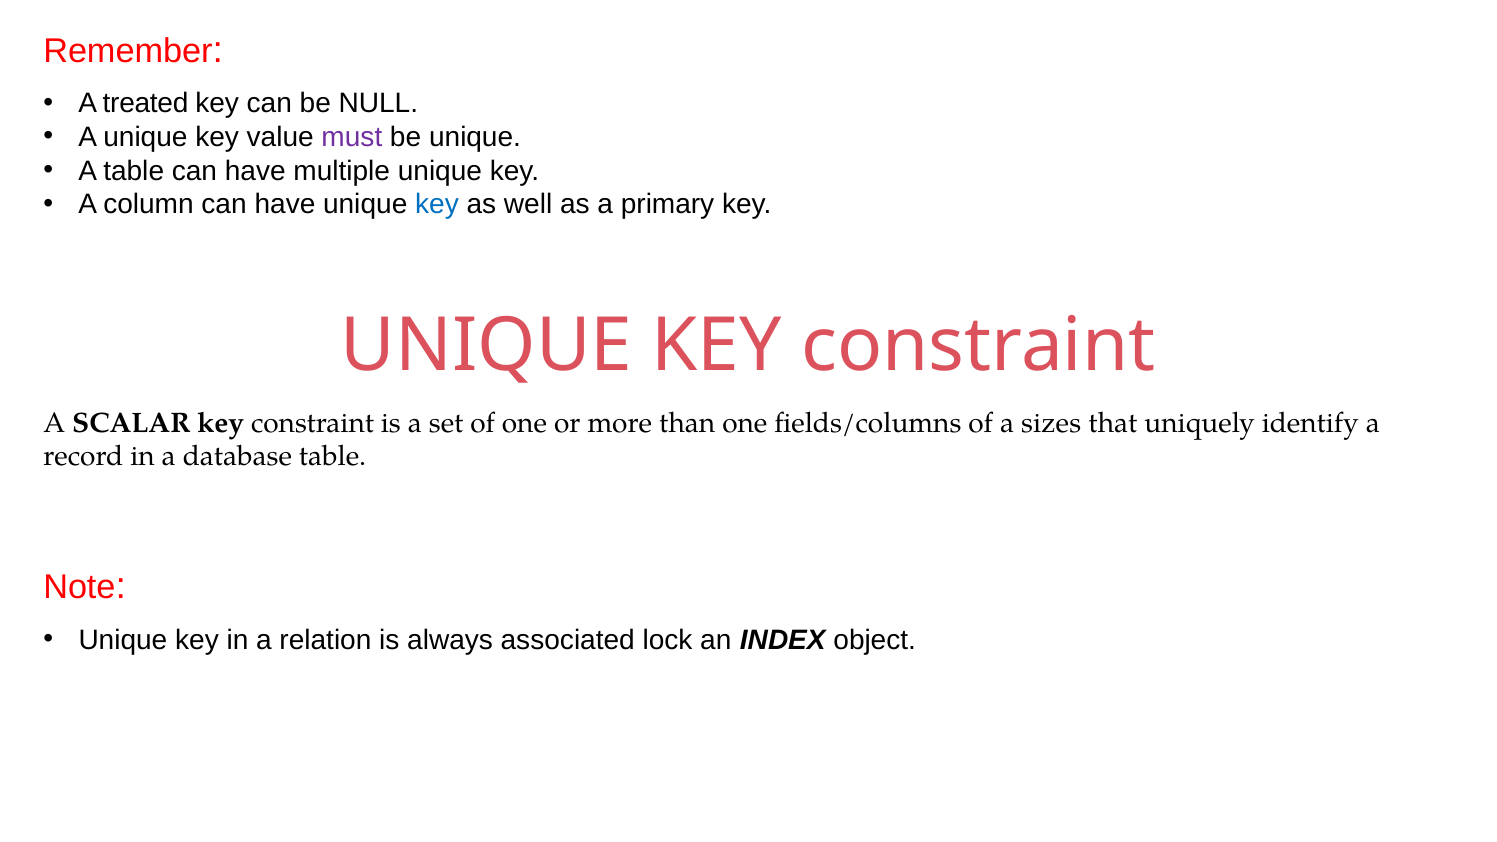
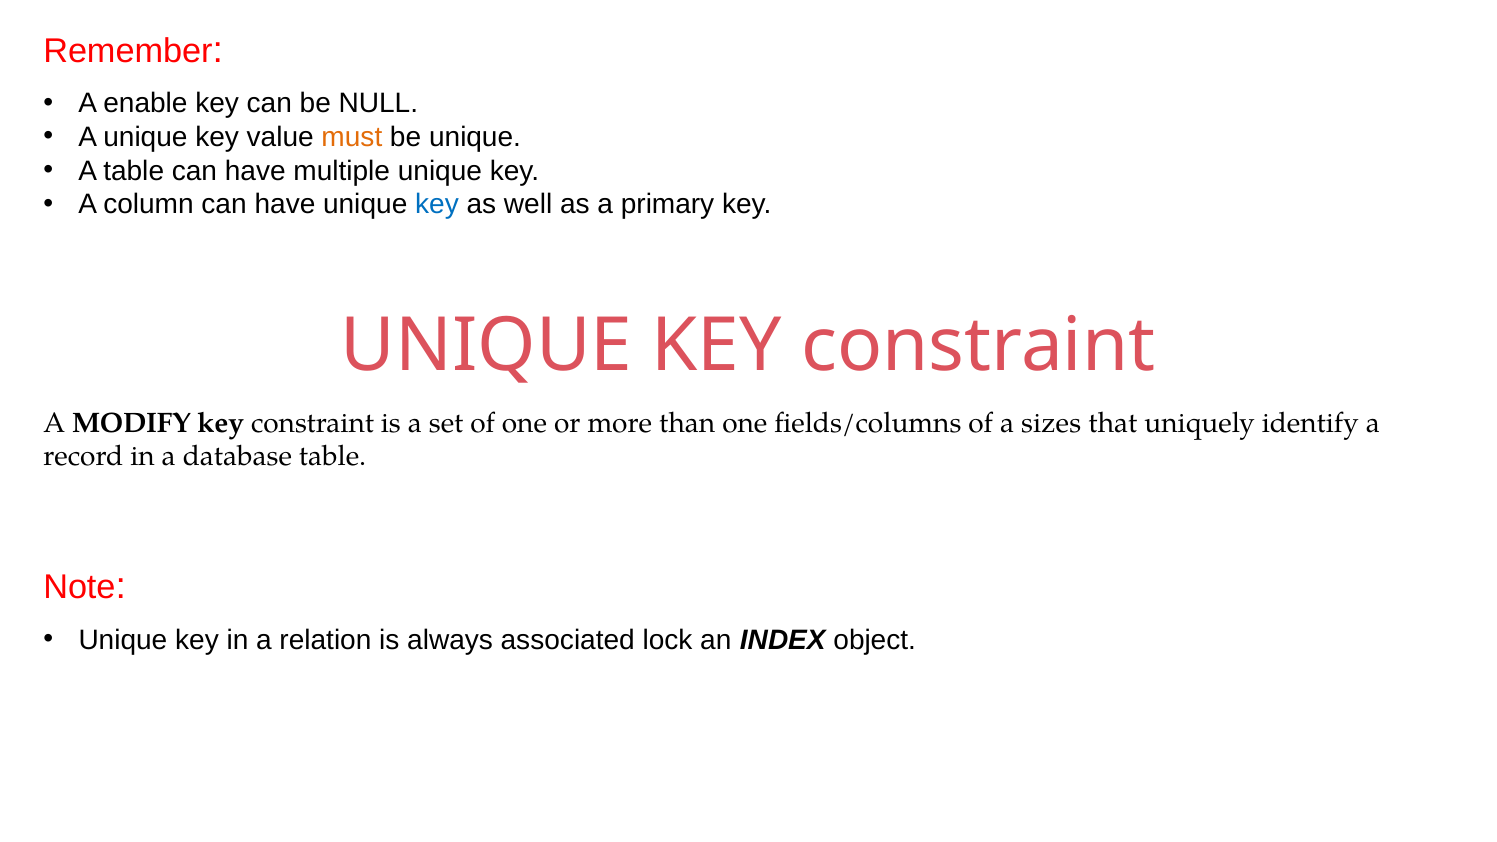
treated: treated -> enable
must colour: purple -> orange
SCALAR: SCALAR -> MODIFY
